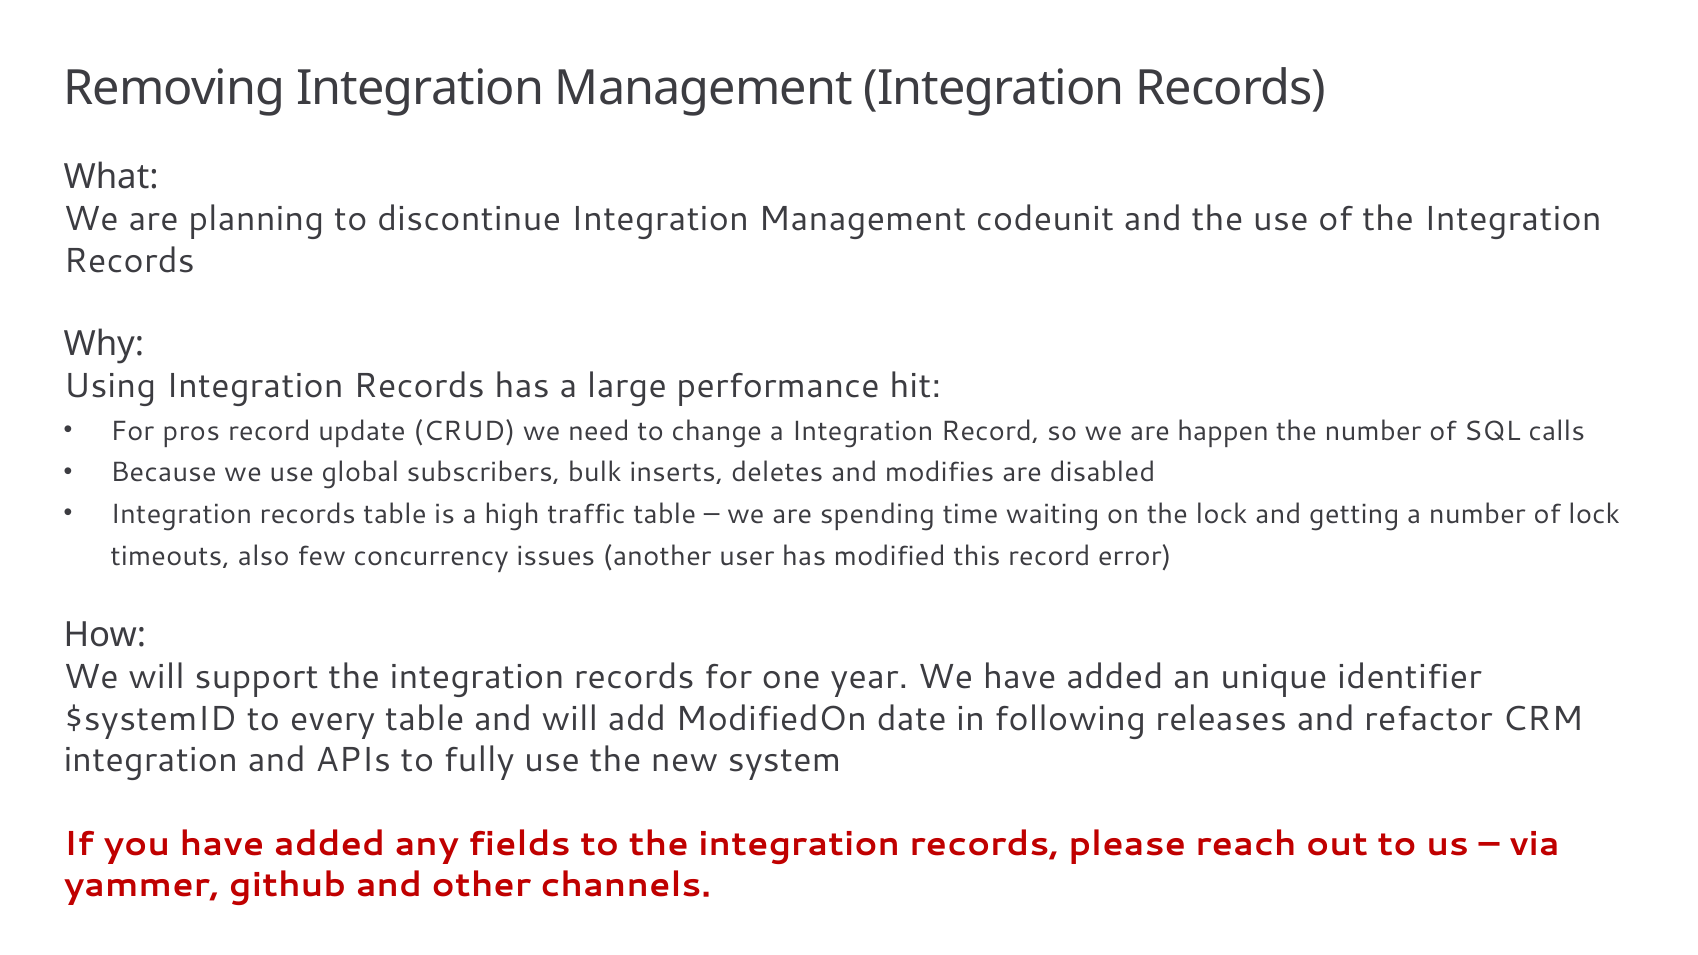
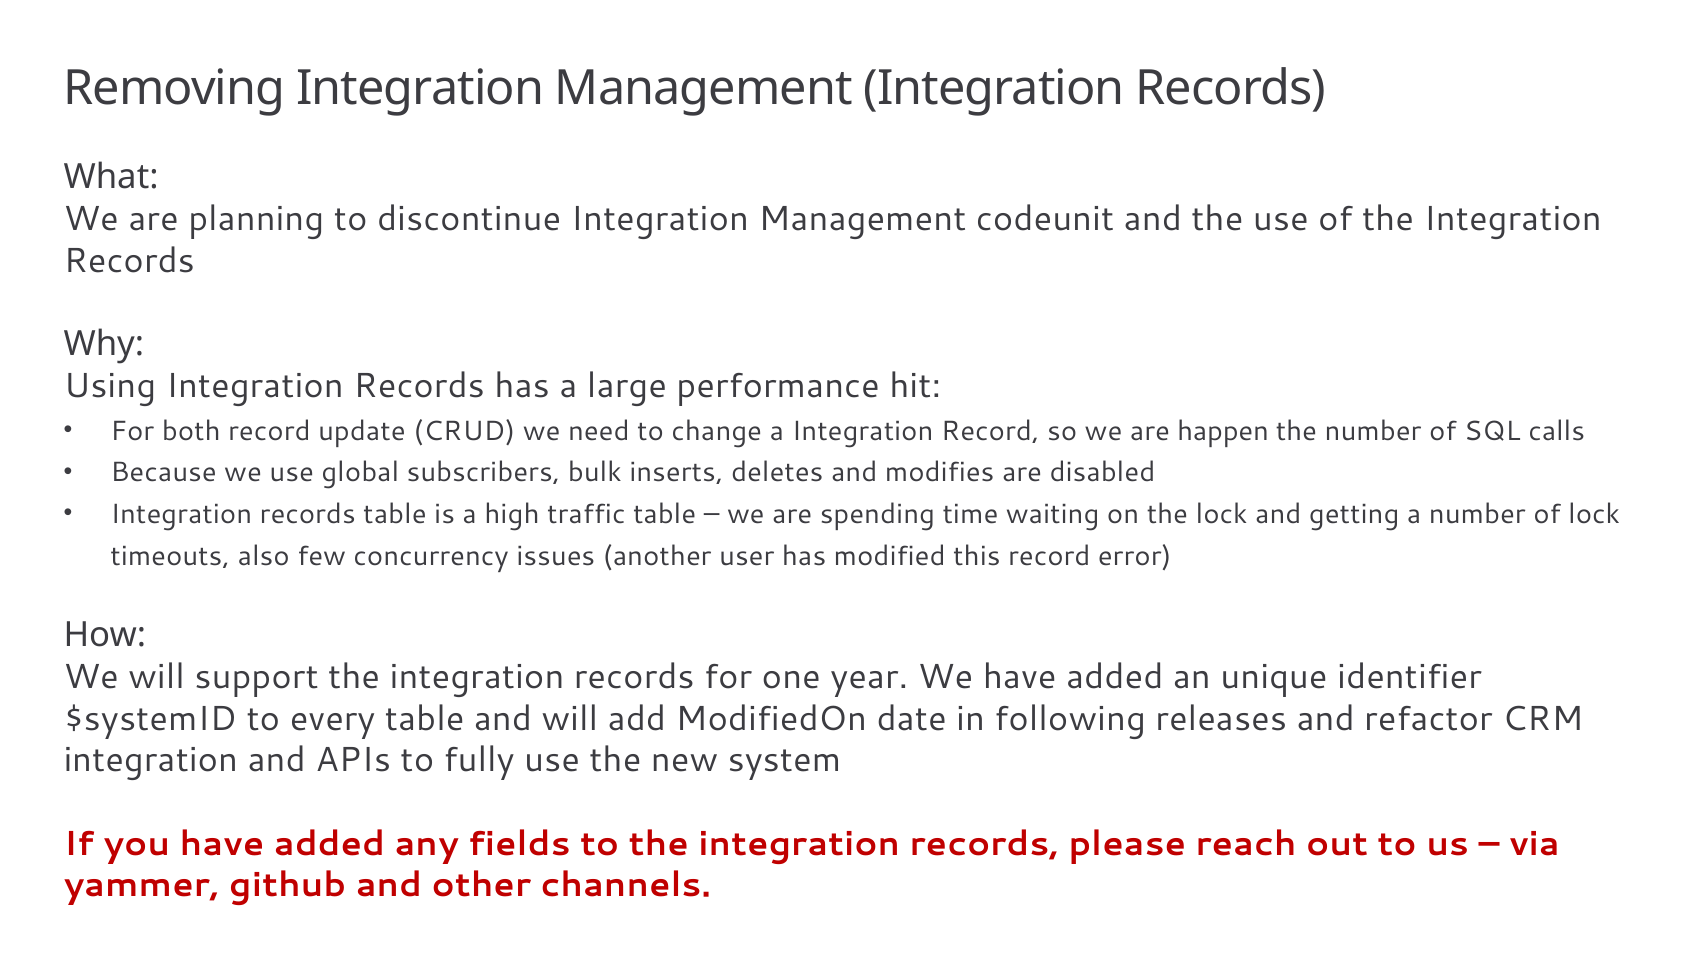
pros: pros -> both
